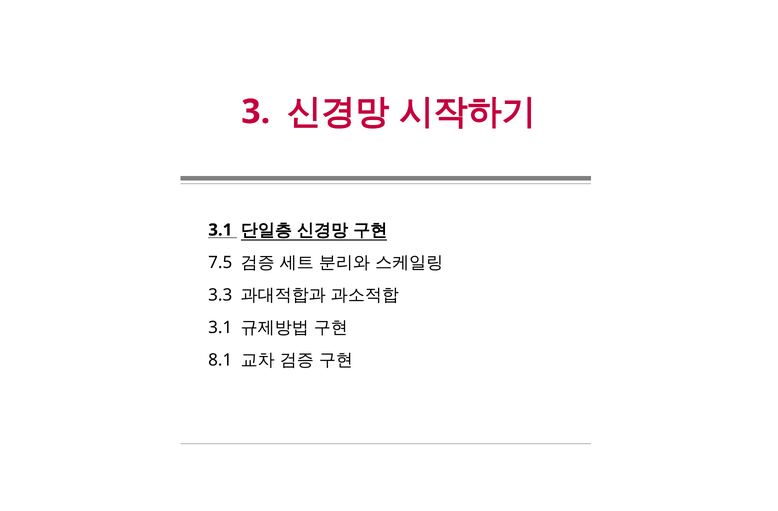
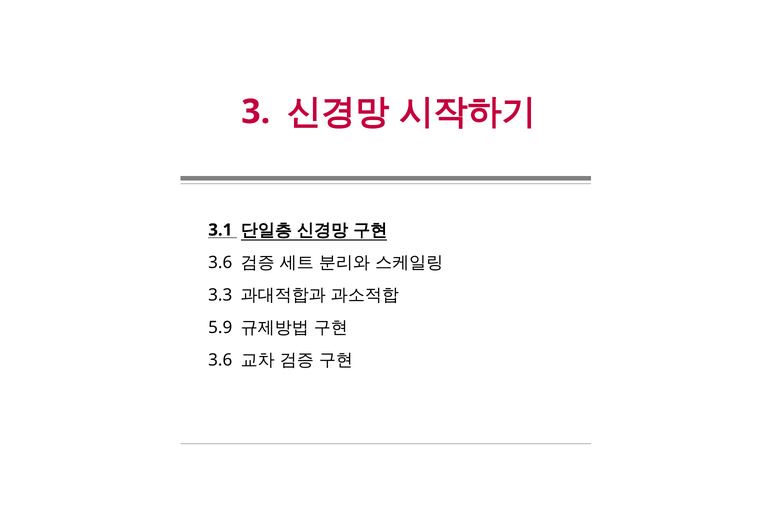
7.5 at (220, 263): 7.5 -> 3.6
3.1 at (220, 328): 3.1 -> 5.9
8.1 at (220, 360): 8.1 -> 3.6
